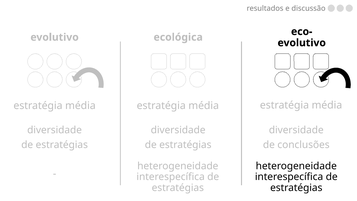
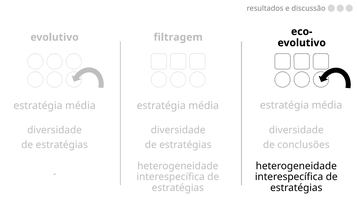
ecológica: ecológica -> filtragem
